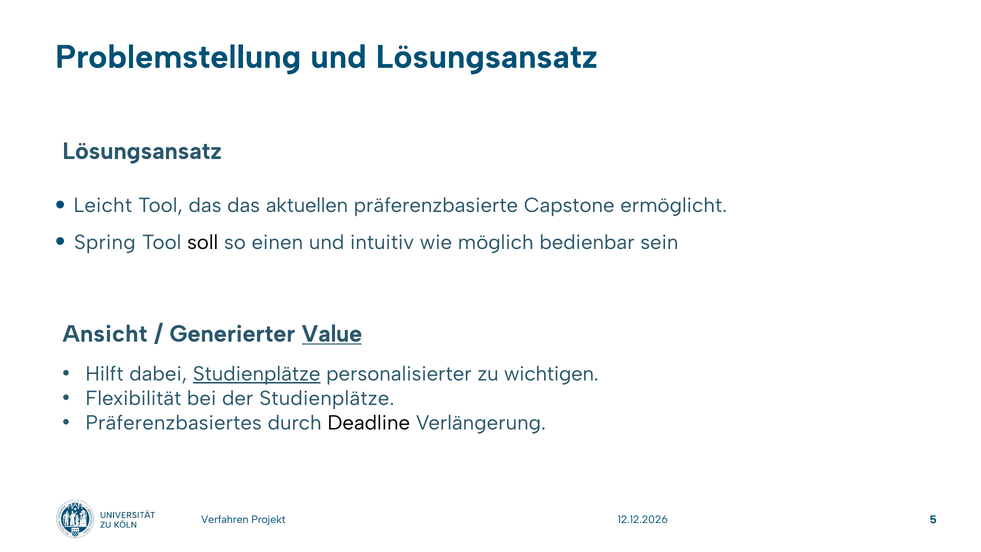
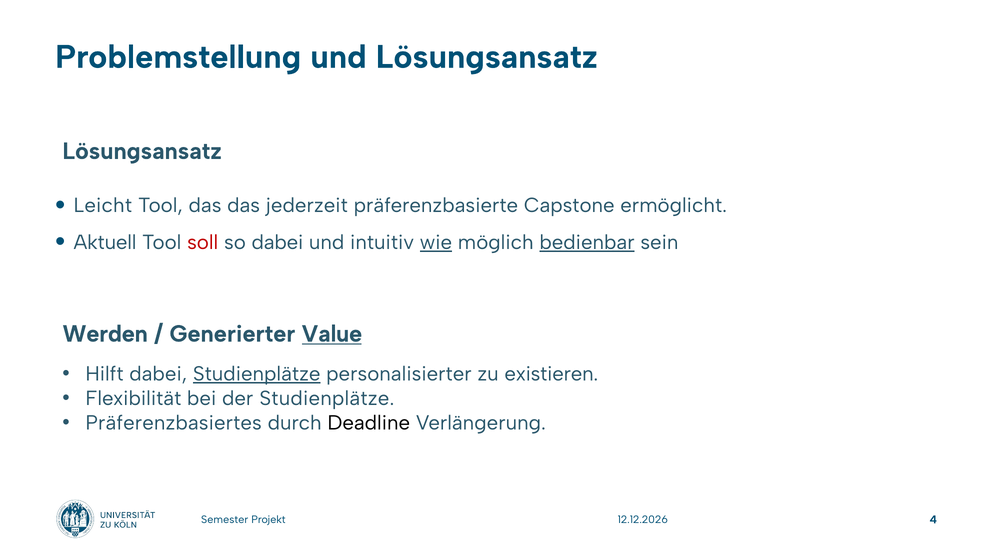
aktuellen: aktuellen -> jederzeit
Spring: Spring -> Aktuell
soll colour: black -> red
so einen: einen -> dabei
wie underline: none -> present
bedienbar underline: none -> present
Ansicht: Ansicht -> Werden
wichtigen: wichtigen -> existieren
Verfahren: Verfahren -> Semester
5: 5 -> 4
